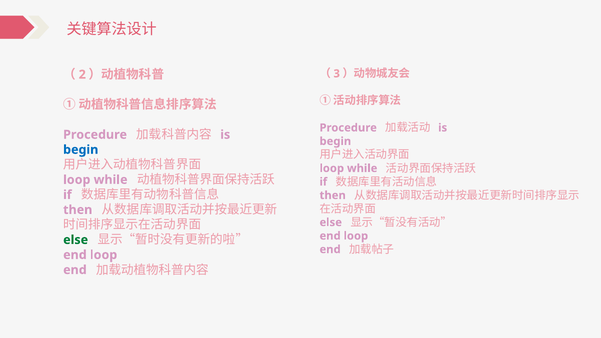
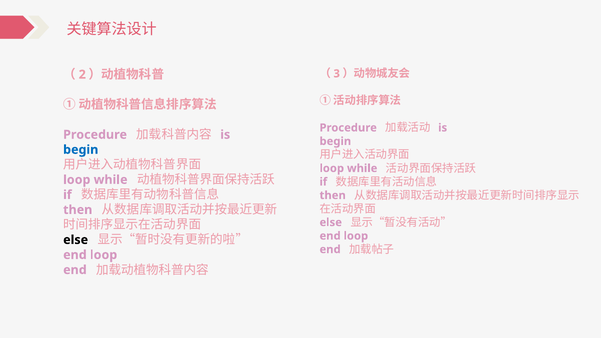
else at (76, 240) colour: green -> black
